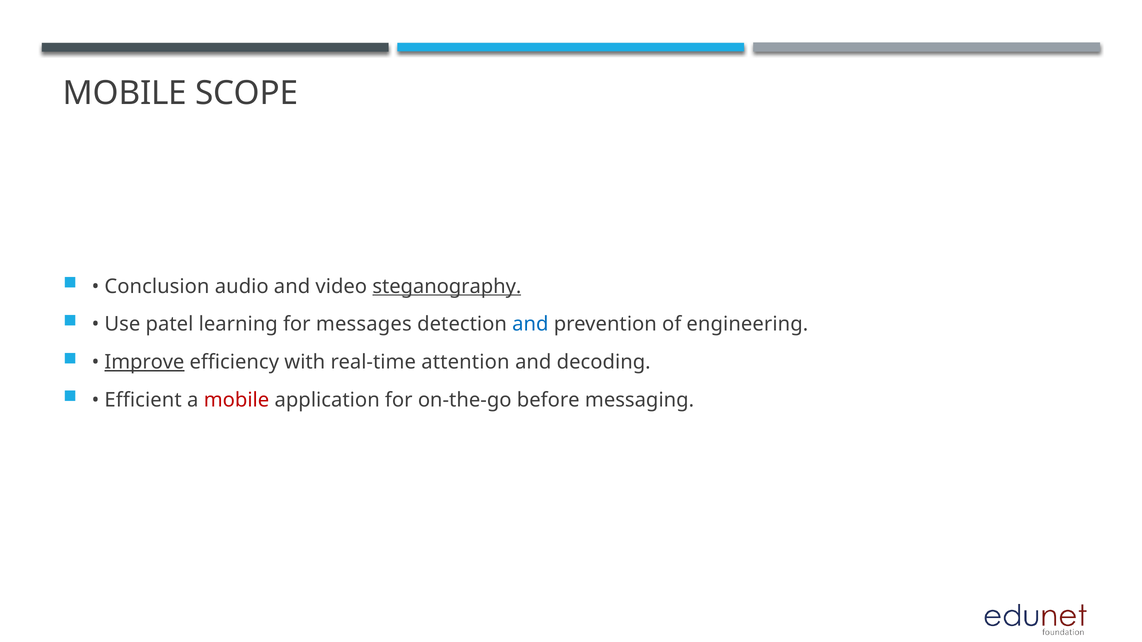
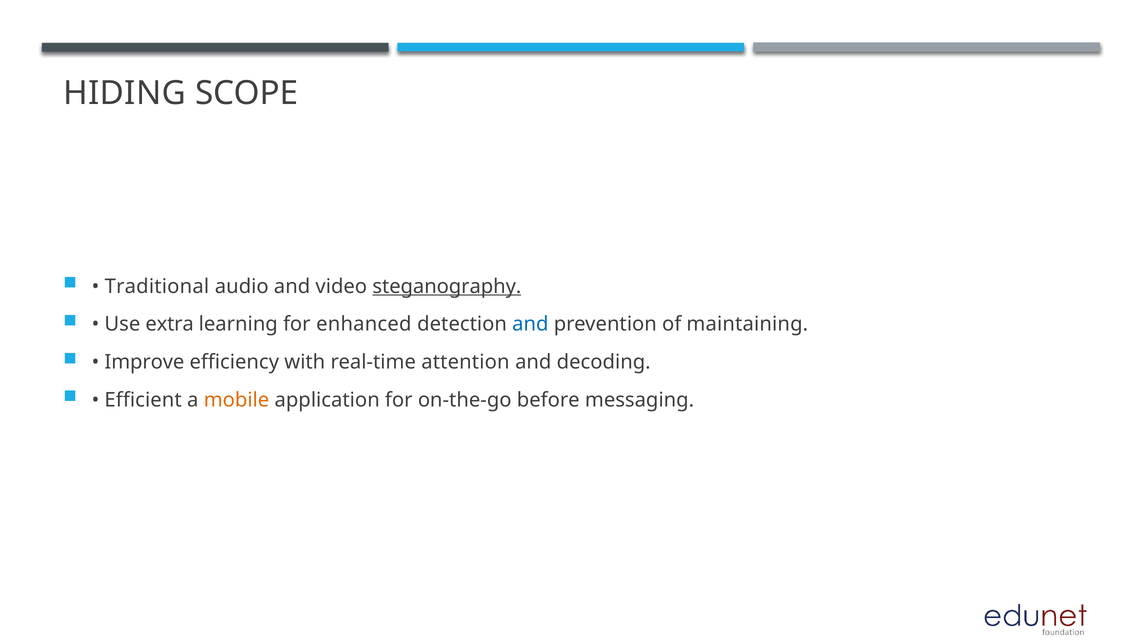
MOBILE at (125, 93): MOBILE -> HIDING
Conclusion: Conclusion -> Traditional
patel: patel -> extra
messages: messages -> enhanced
engineering: engineering -> maintaining
Improve underline: present -> none
mobile at (237, 400) colour: red -> orange
